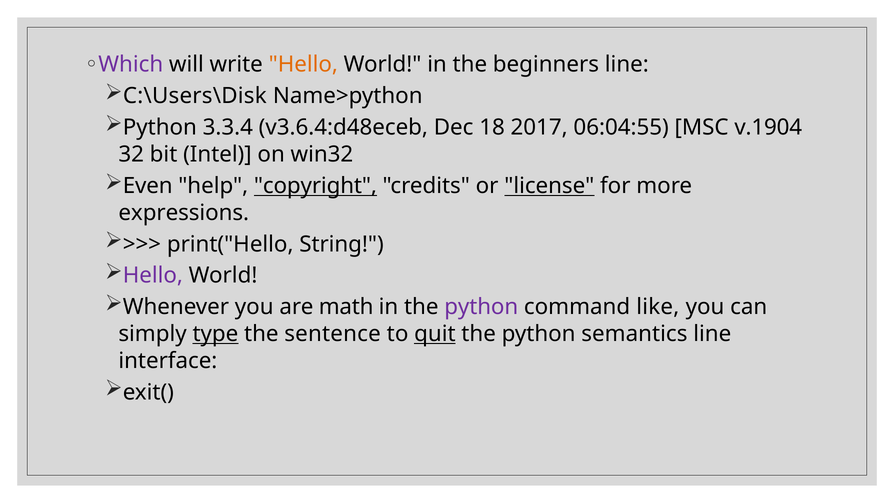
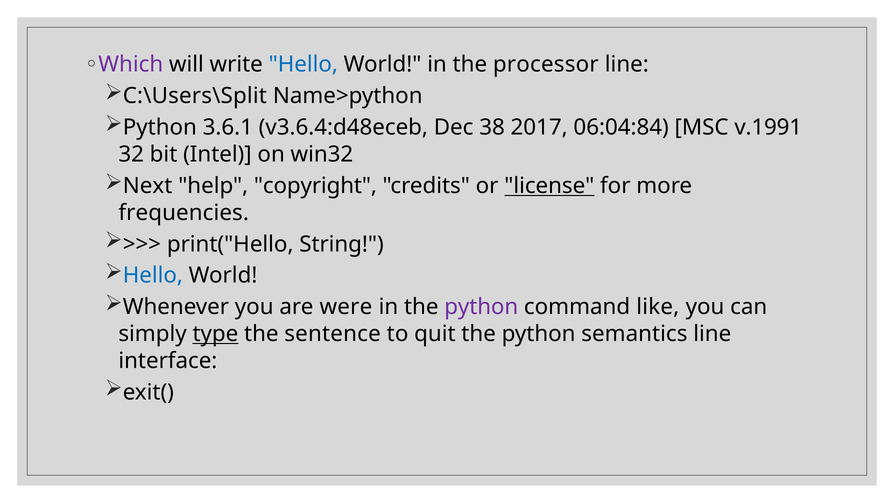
Hello at (303, 65) colour: orange -> blue
beginners: beginners -> processor
C:\Users\Disk: C:\Users\Disk -> C:\Users\Split
3.3.4: 3.3.4 -> 3.6.1
18: 18 -> 38
06:04:55: 06:04:55 -> 06:04:84
v.1904: v.1904 -> v.1991
Even: Even -> Next
copyright underline: present -> none
expressions: expressions -> frequencies
Hello at (153, 276) colour: purple -> blue
math: math -> were
quit underline: present -> none
